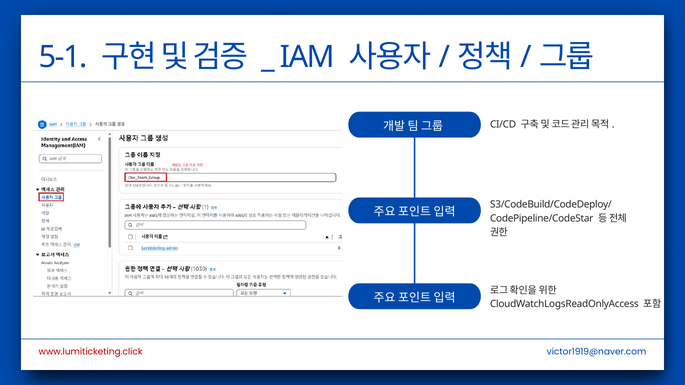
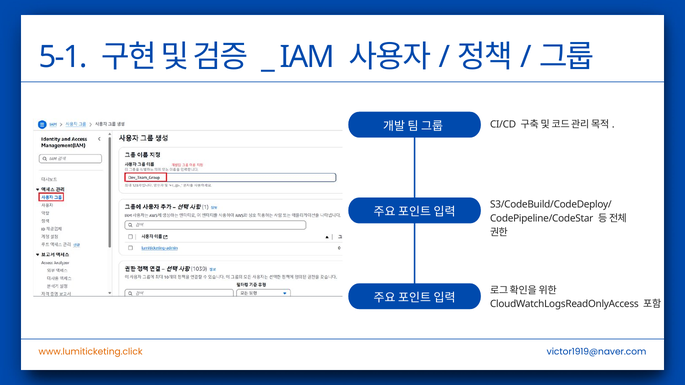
www.lumiticketing.click colour: red -> orange
